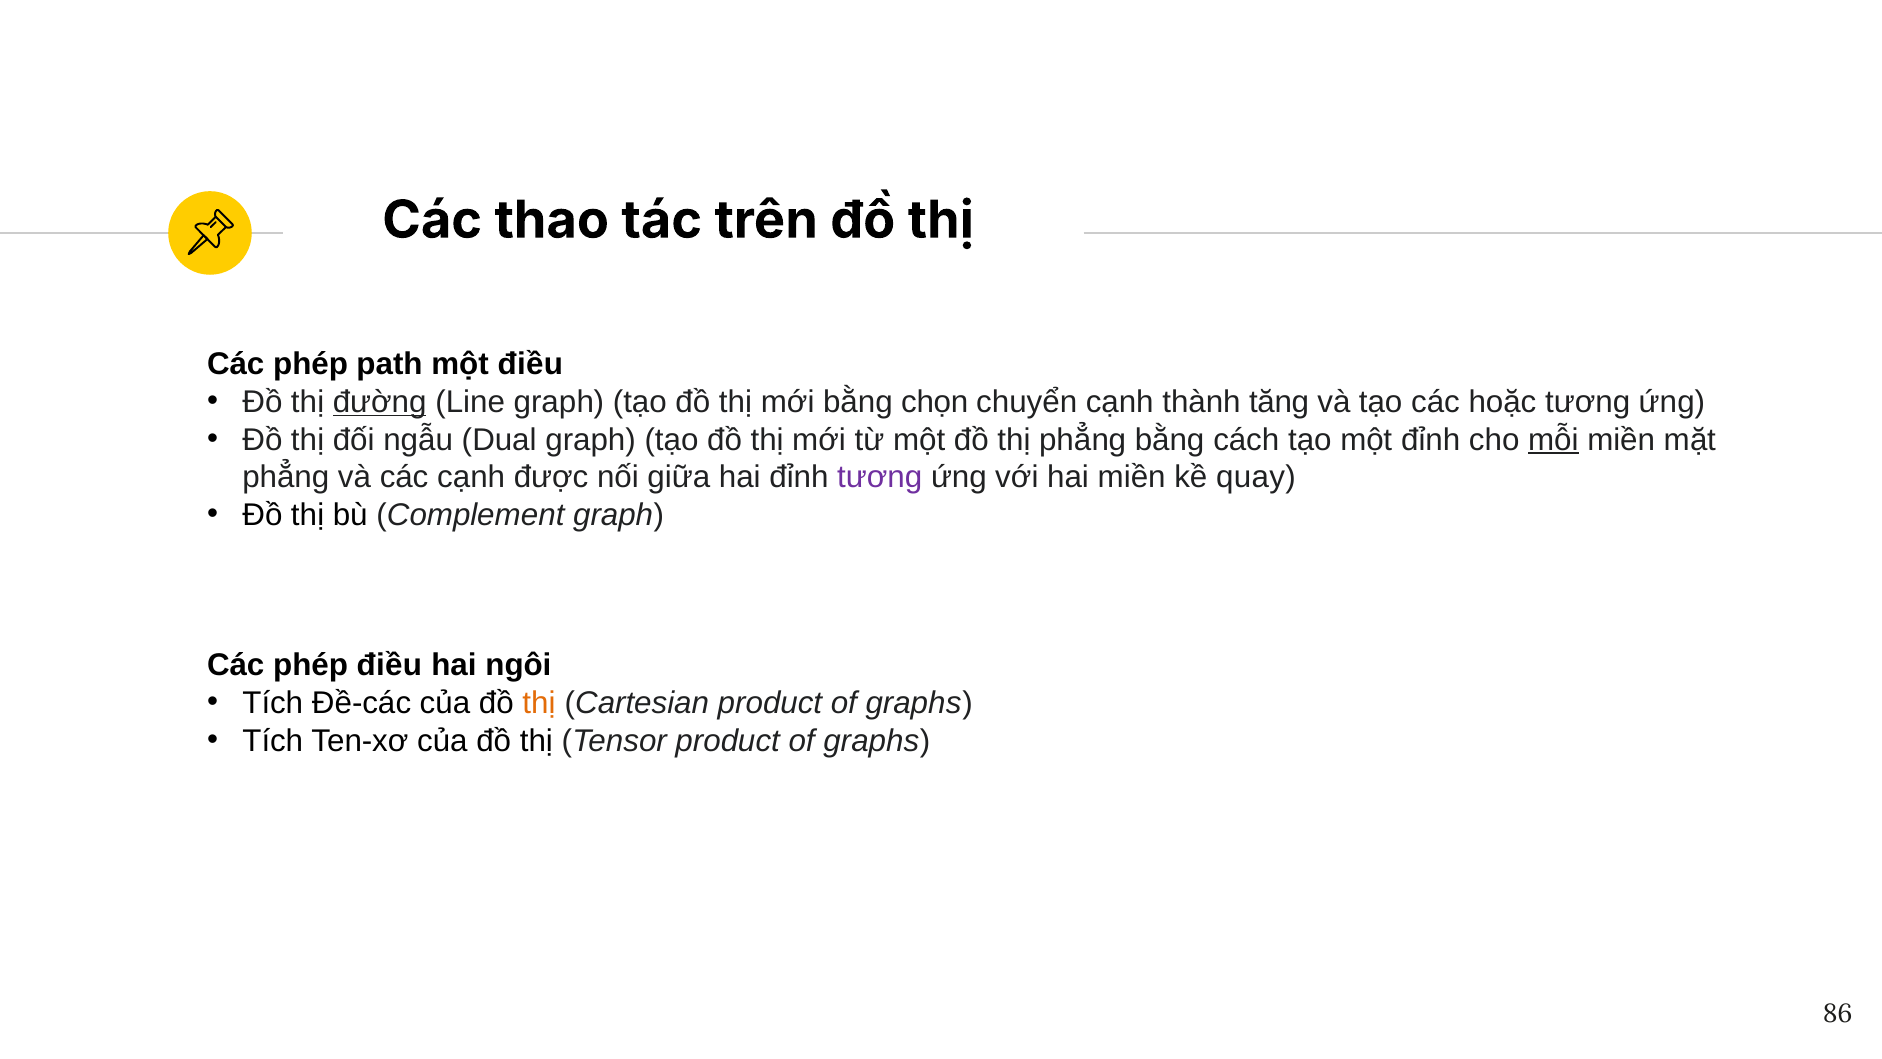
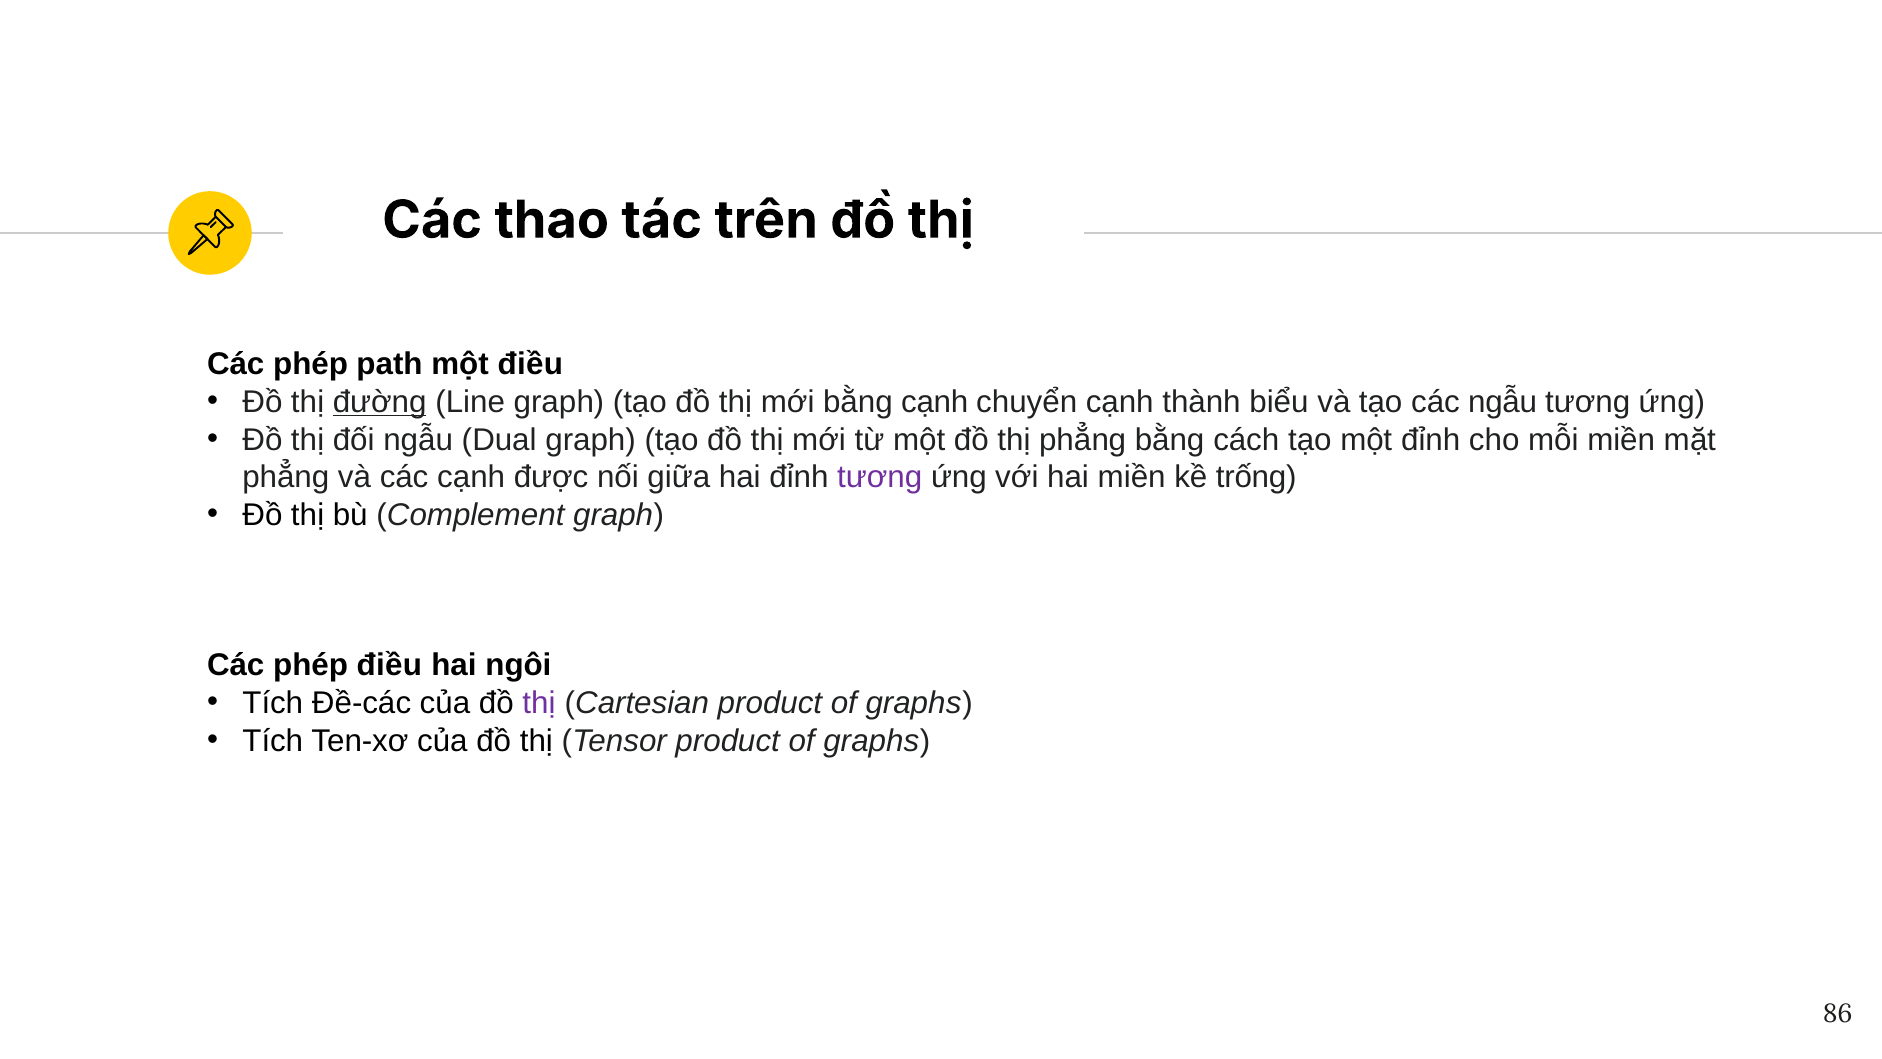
bằng chọn: chọn -> cạnh
tăng: tăng -> biểu
các hoặc: hoặc -> ngẫu
mỗi underline: present -> none
quay: quay -> trống
thị at (539, 703) colour: orange -> purple
